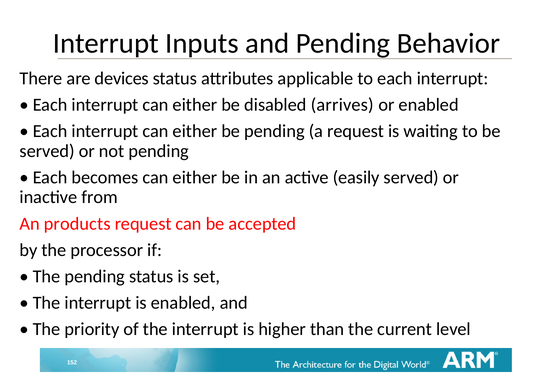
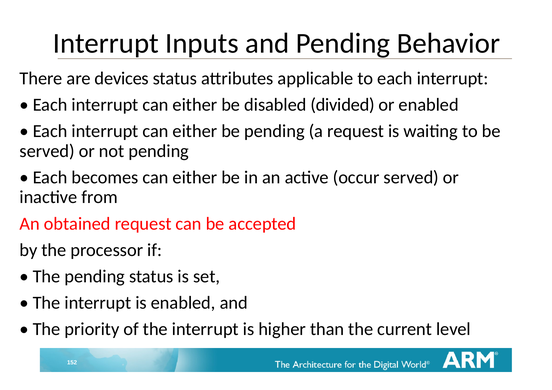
arrives: arrives -> divided
easily: easily -> occur
products: products -> obtained
